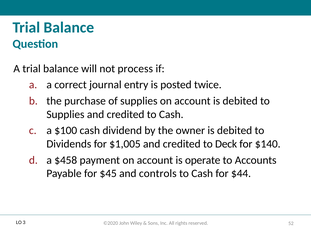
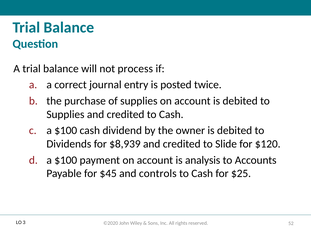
$1,005: $1,005 -> $8,939
Deck: Deck -> Slide
$140: $140 -> $120
$458 at (66, 160): $458 -> $100
operate: operate -> analysis
$44: $44 -> $25
